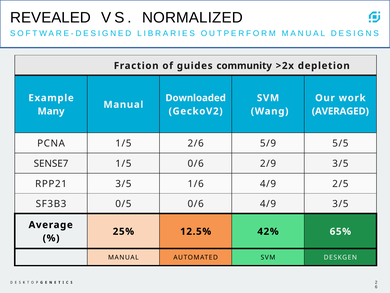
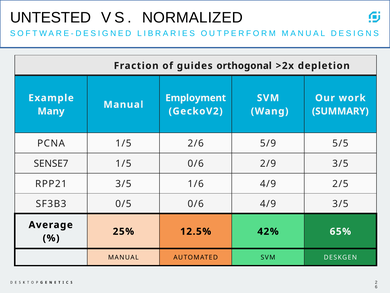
REVEALED: REVEALED -> UNTESTED
community: community -> orthogonal
Downloaded: Downloaded -> Employment
AVERAGED: AVERAGED -> SUMMARY
